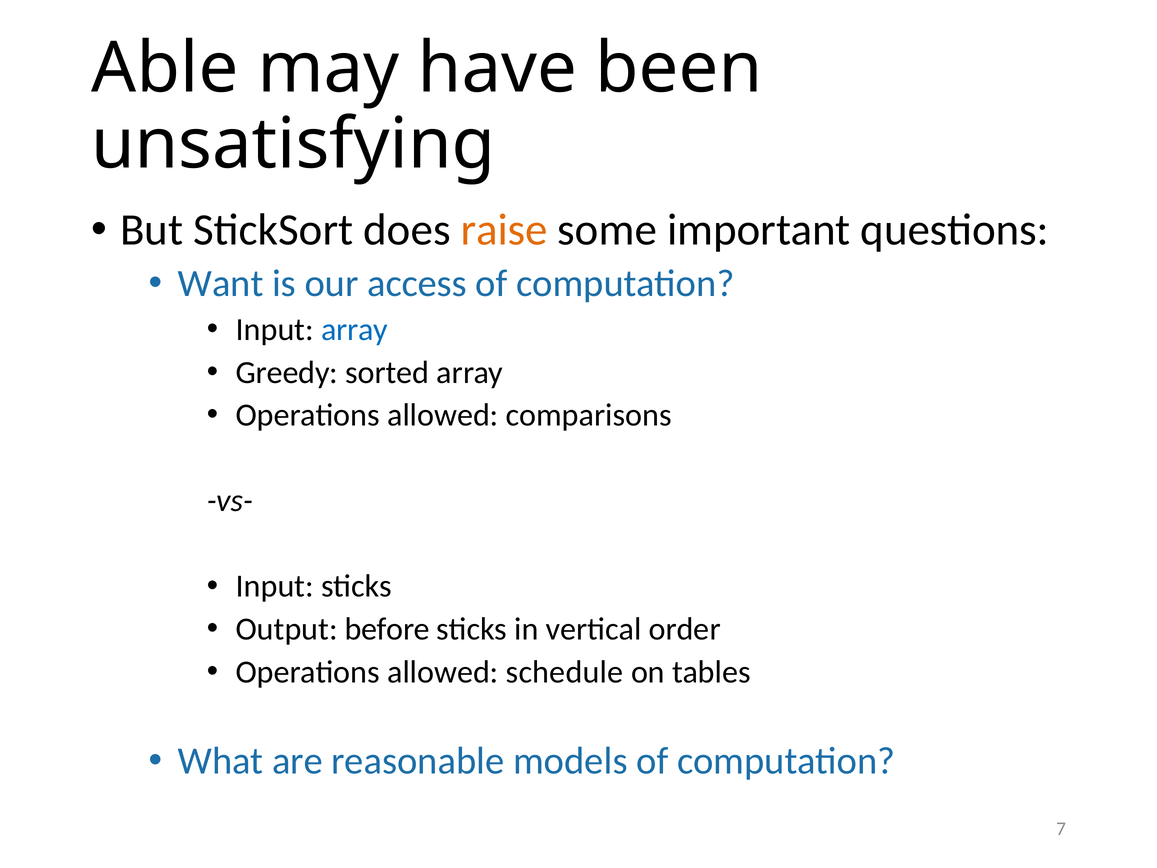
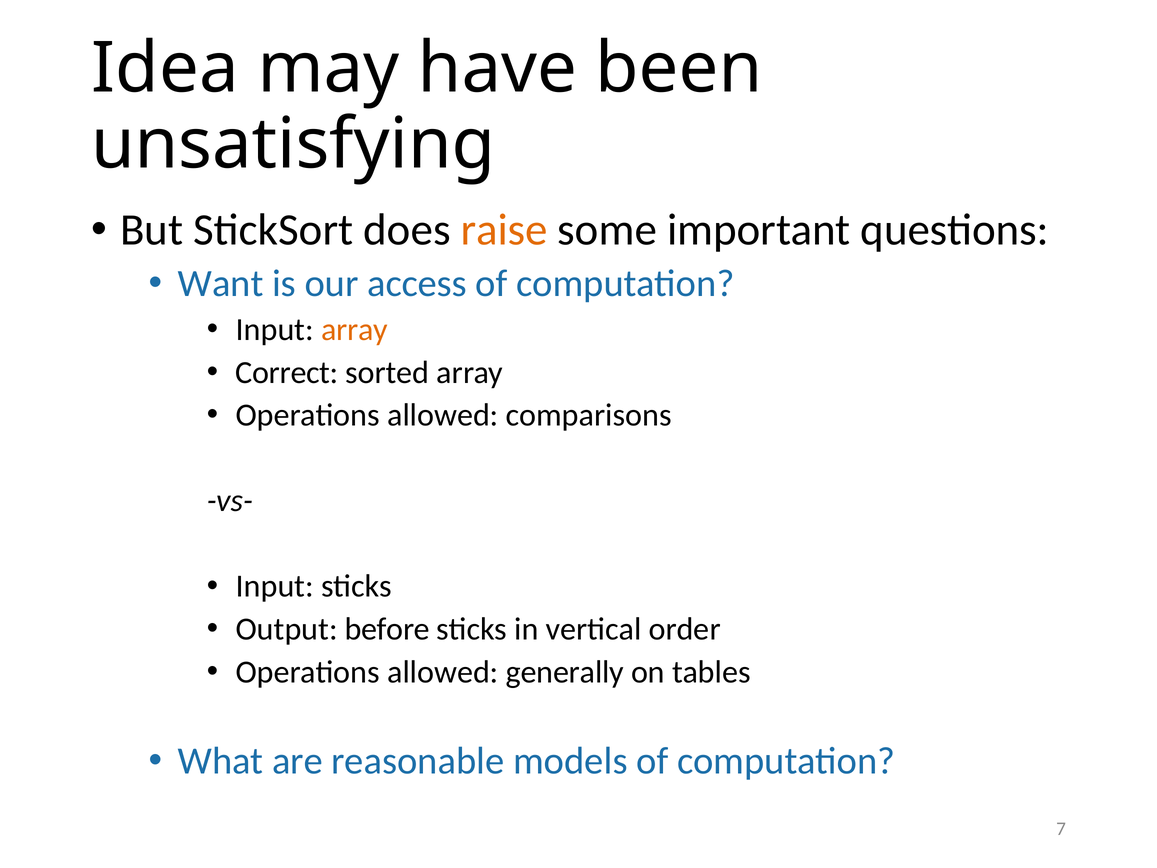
Able: Able -> Idea
array at (354, 330) colour: blue -> orange
Greedy: Greedy -> Correct
schedule: schedule -> generally
